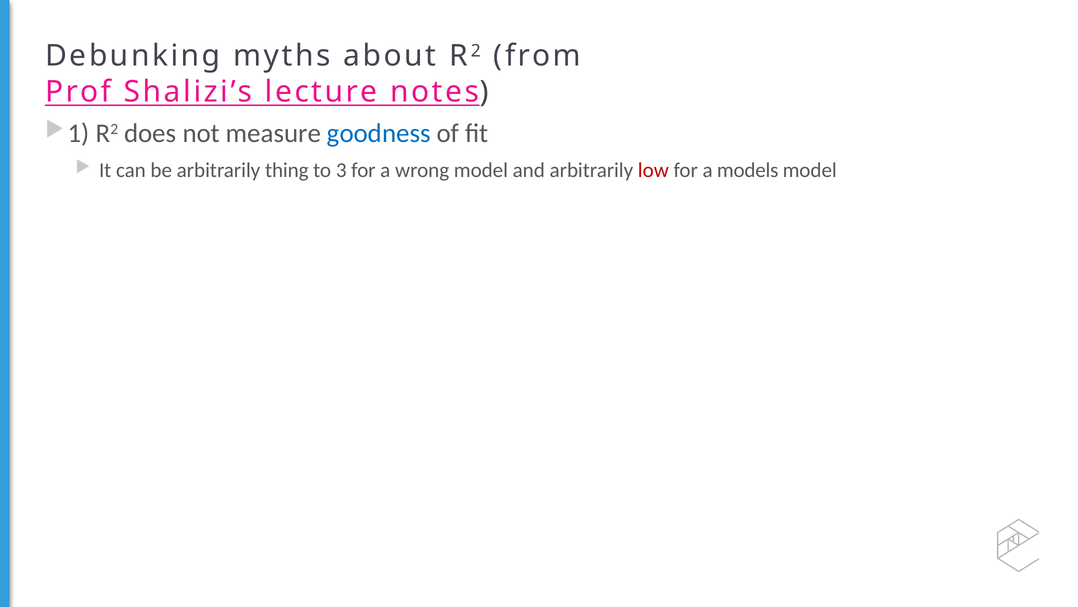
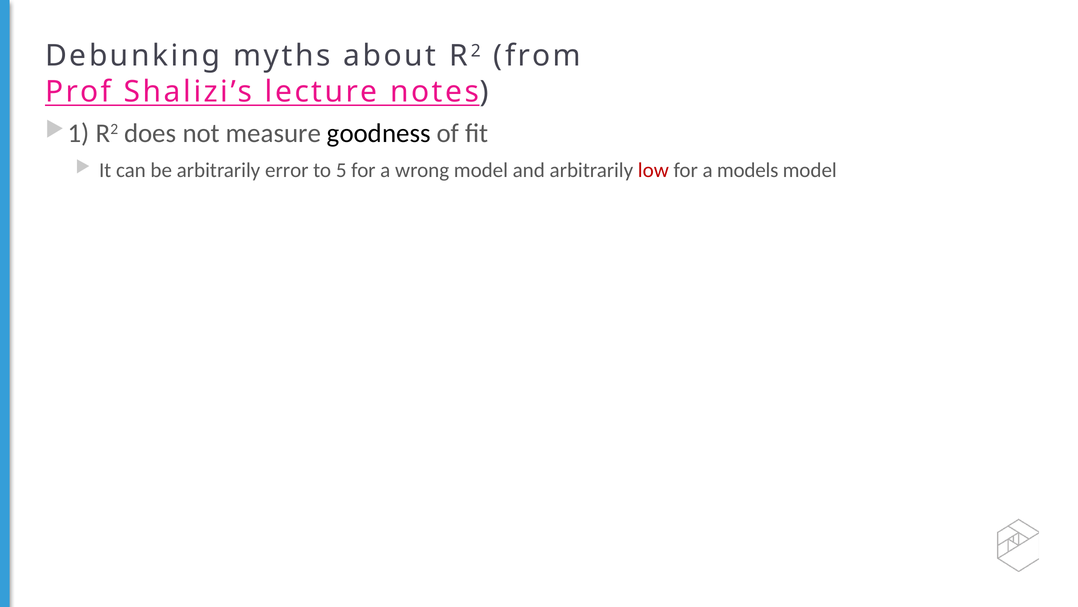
goodness colour: blue -> black
thing: thing -> error
3: 3 -> 5
